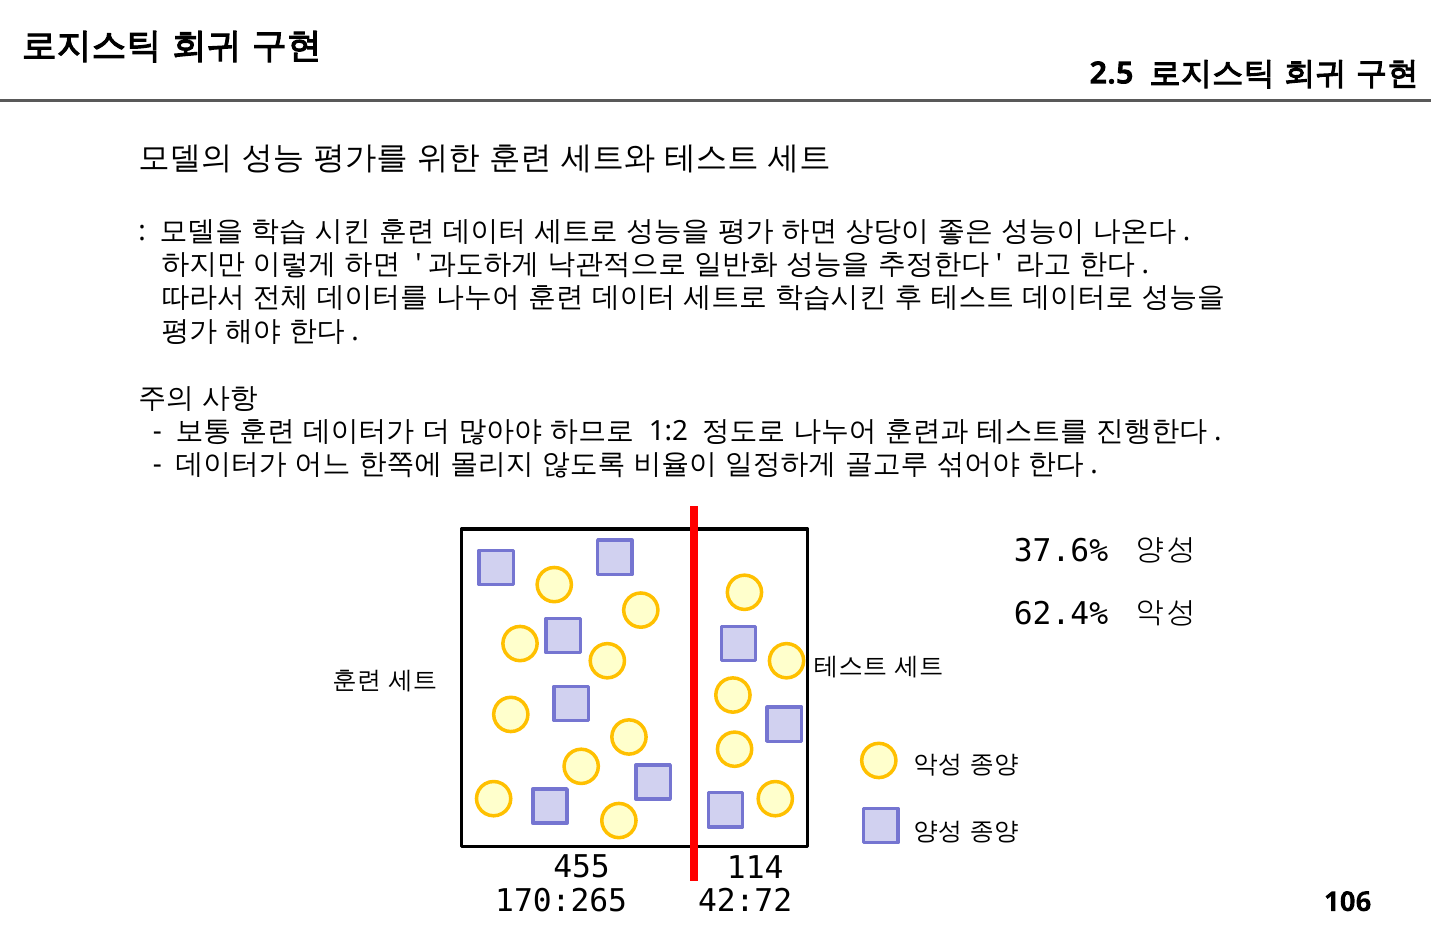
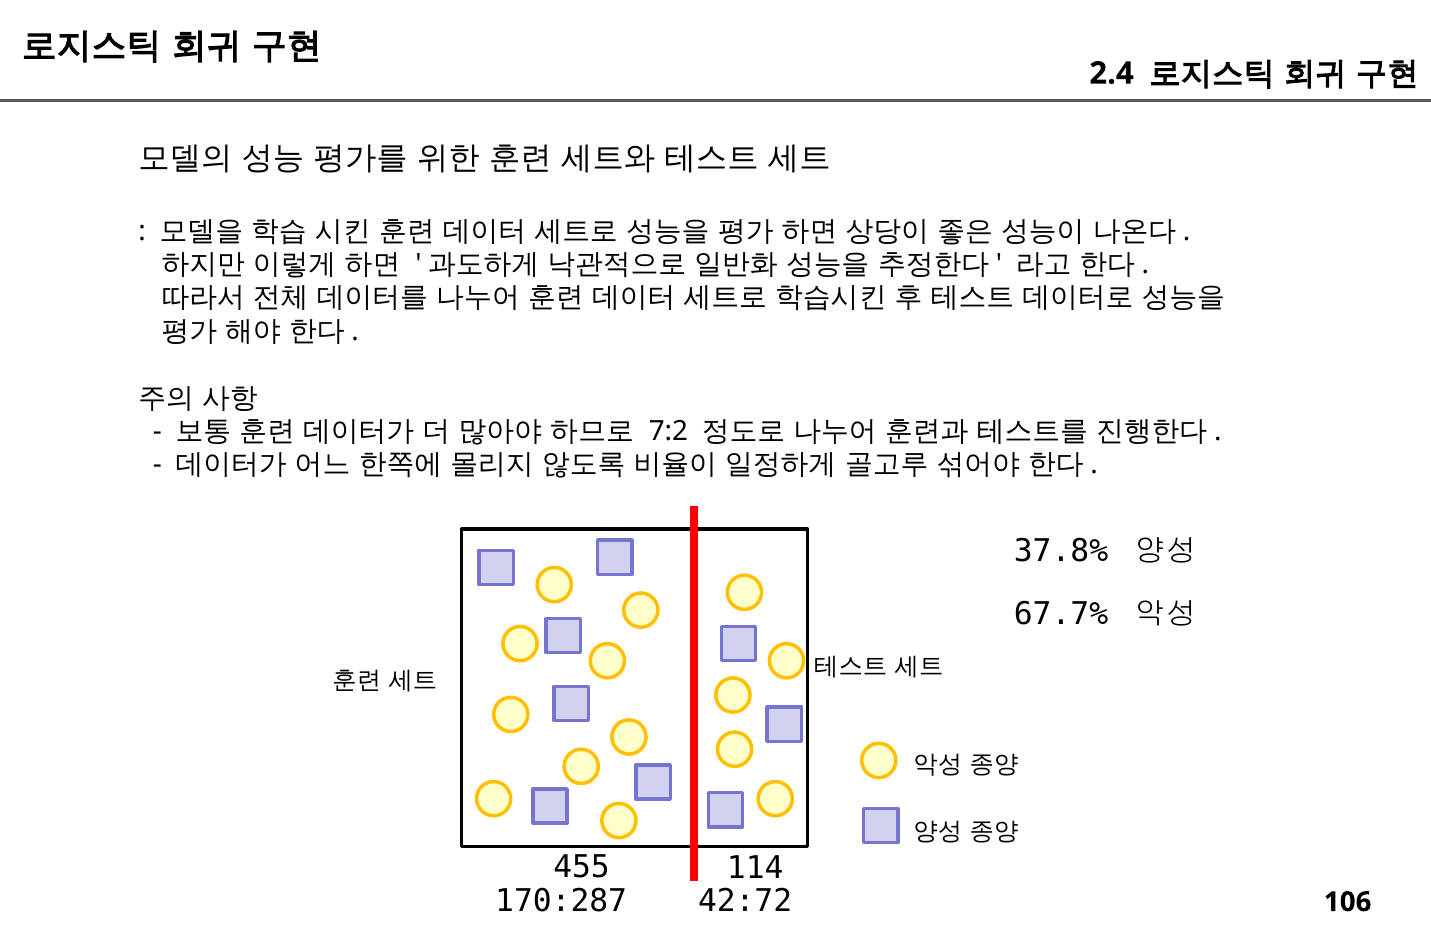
2.5: 2.5 -> 2.4
1:2: 1:2 -> 7:2
37.6%: 37.6% -> 37.8%
62.4%: 62.4% -> 67.7%
170:265: 170:265 -> 170:287
